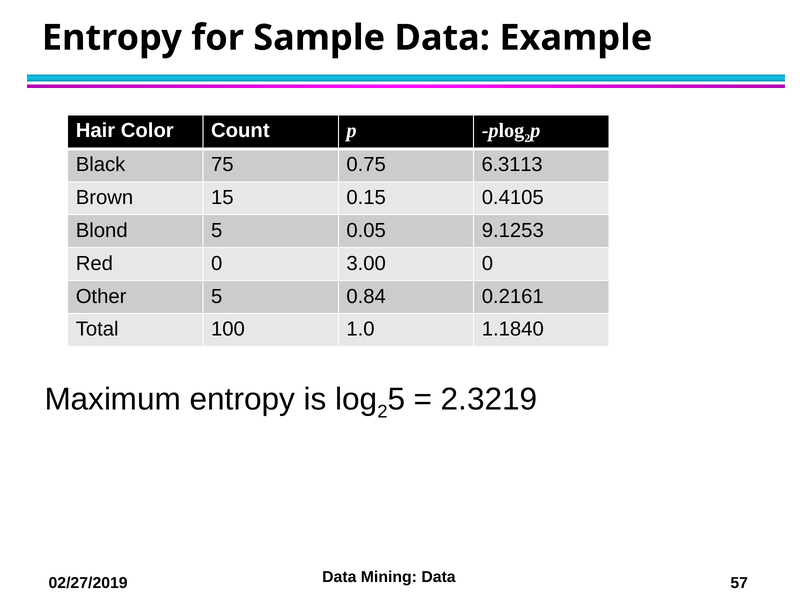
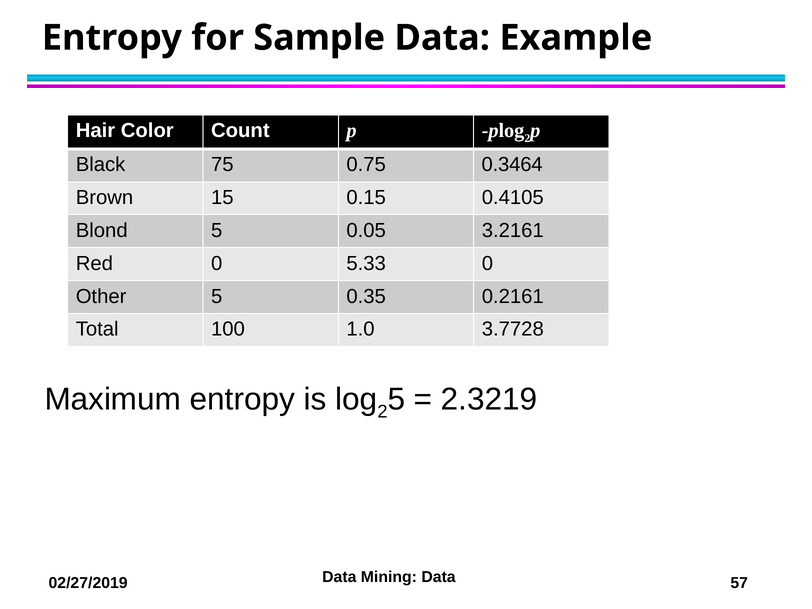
6.3113: 6.3113 -> 0.3464
9.1253: 9.1253 -> 3.2161
3.00: 3.00 -> 5.33
0.84: 0.84 -> 0.35
1.1840: 1.1840 -> 3.7728
